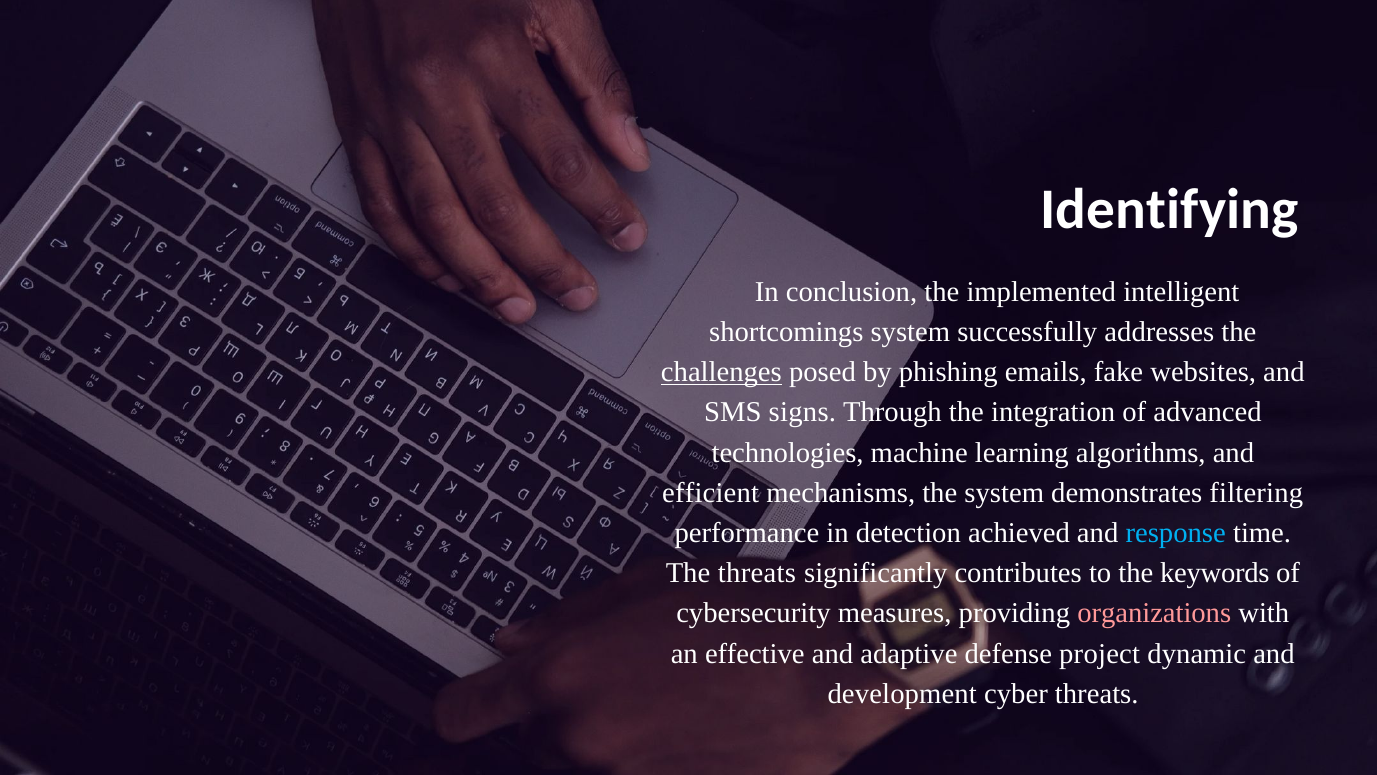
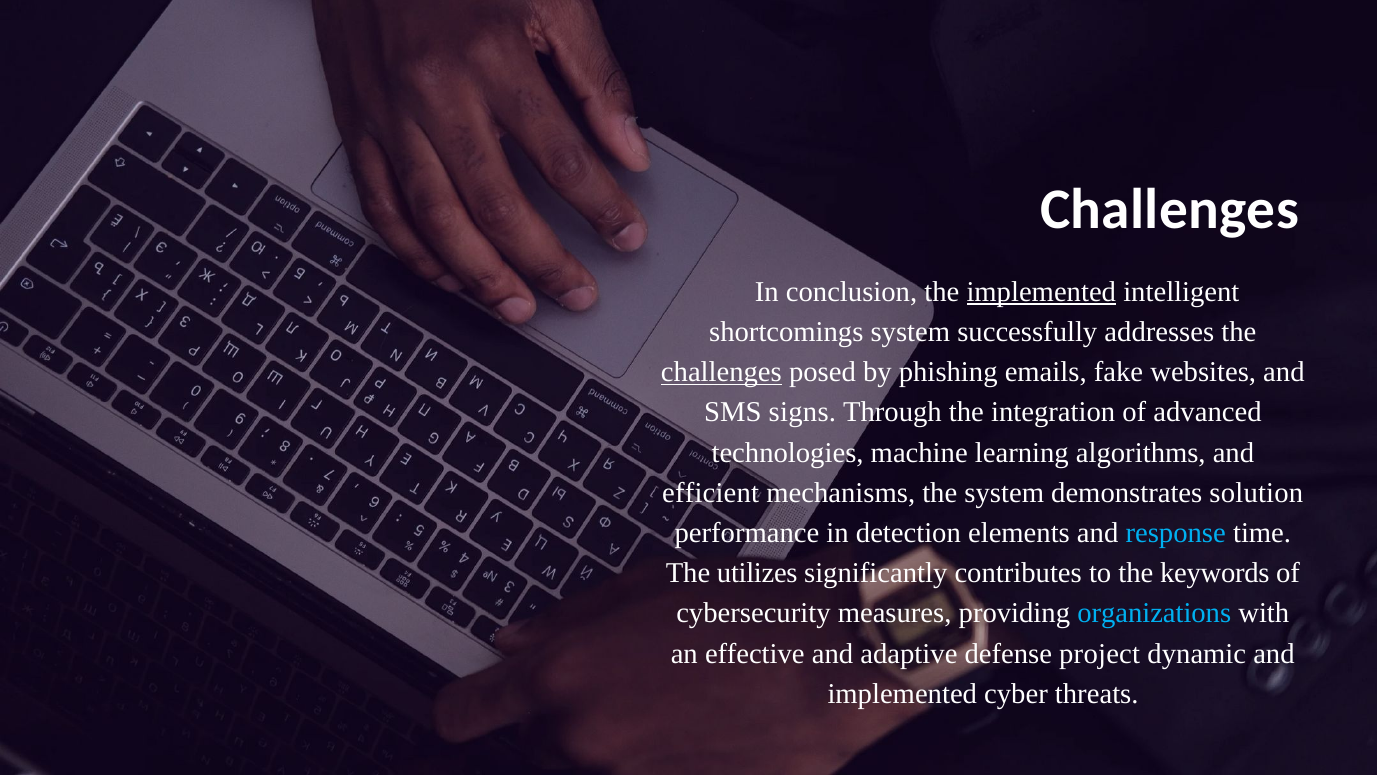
Identifying at (1170, 209): Identifying -> Challenges
implemented at (1041, 292) underline: none -> present
filtering: filtering -> solution
achieved: achieved -> elements
The threats: threats -> utilizes
organizations colour: pink -> light blue
development at (902, 693): development -> implemented
